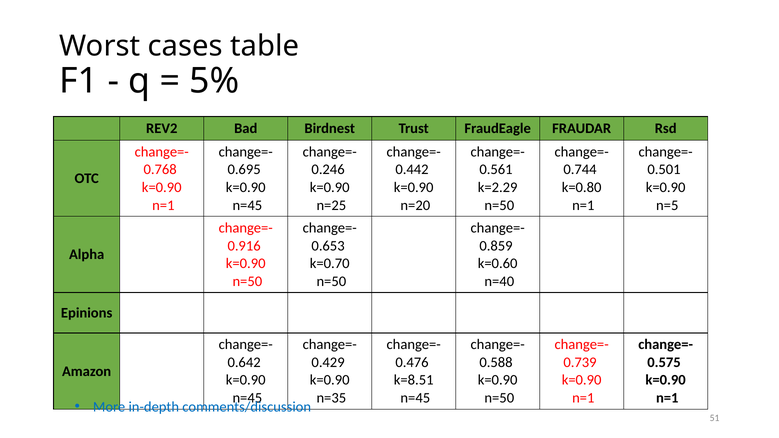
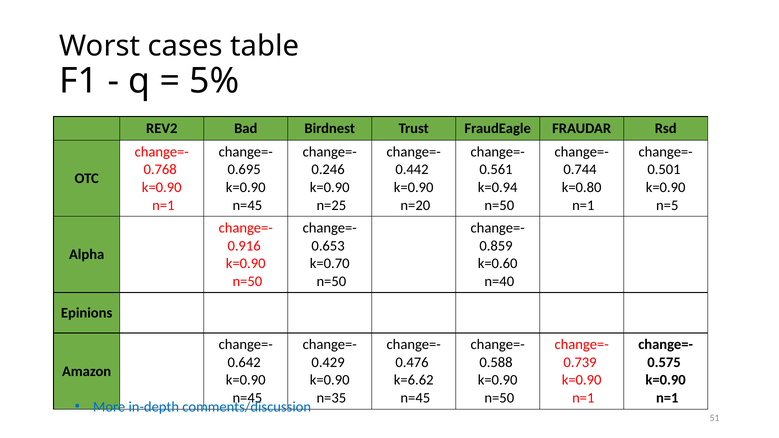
k=2.29: k=2.29 -> k=0.94
k=8.51: k=8.51 -> k=6.62
